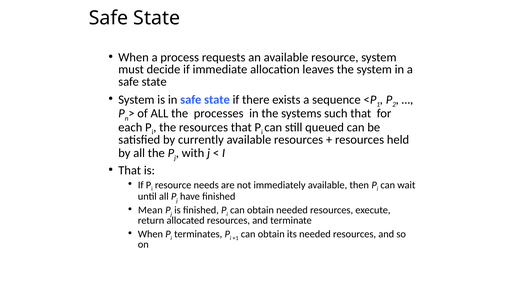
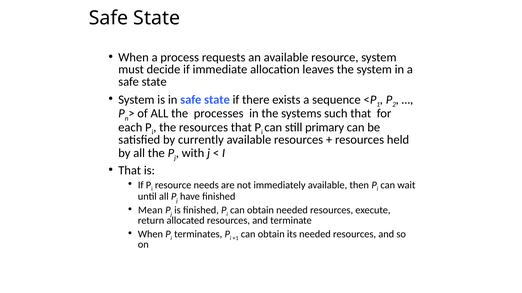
queued: queued -> primary
